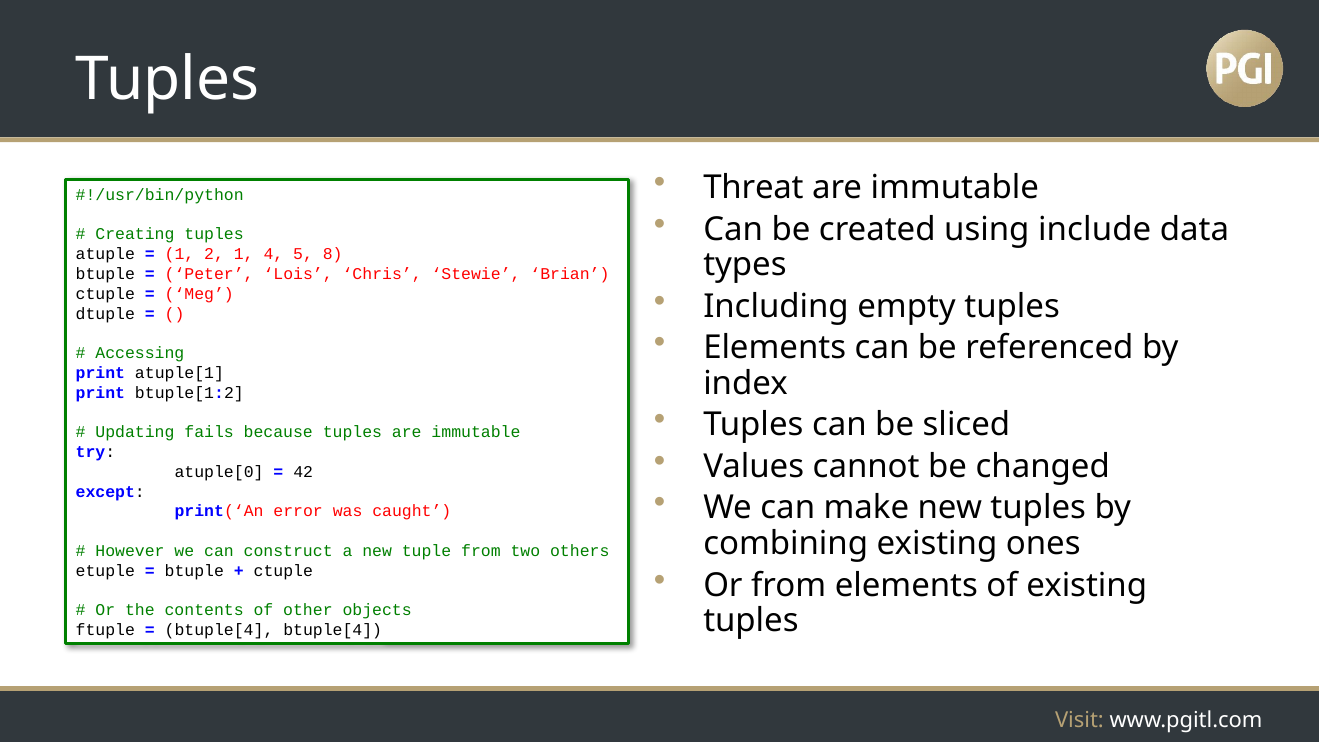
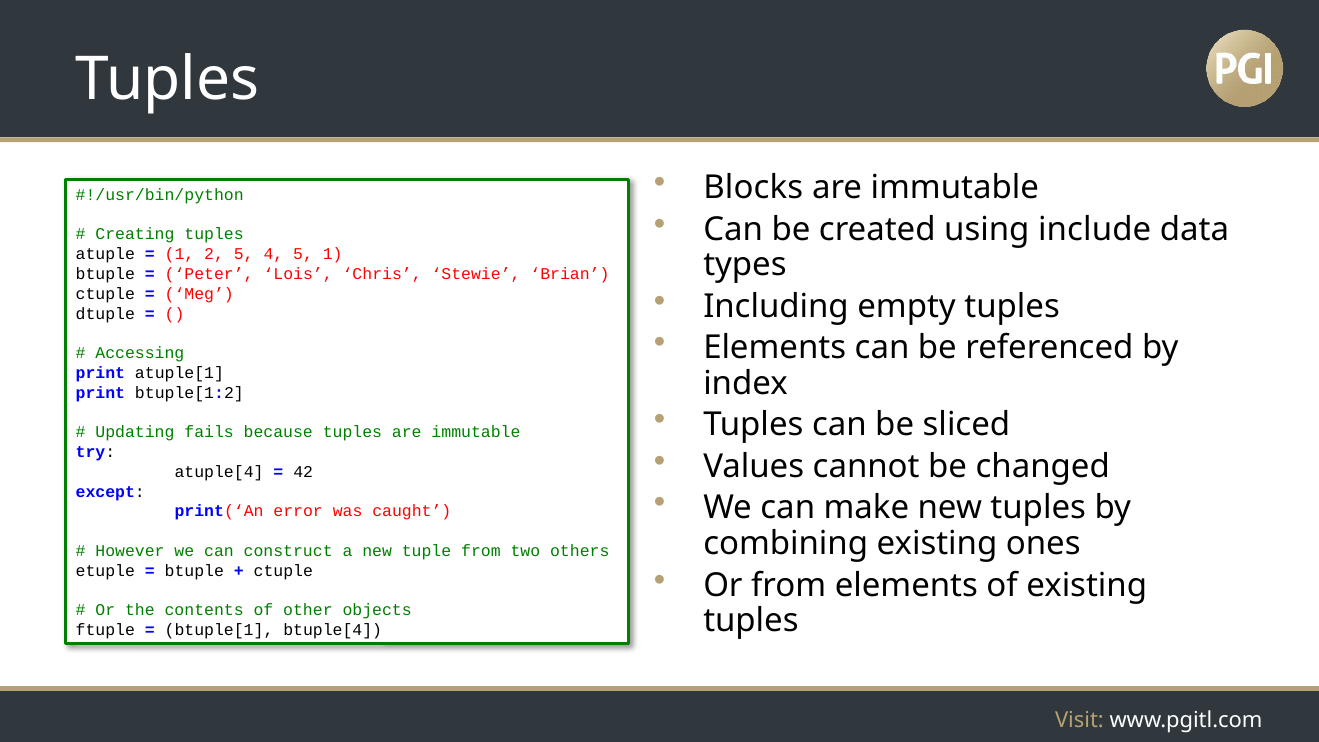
Threat: Threat -> Blocks
2 1: 1 -> 5
5 8: 8 -> 1
atuple[0: atuple[0 -> atuple[4
btuple[4 at (219, 630): btuple[4 -> btuple[1
